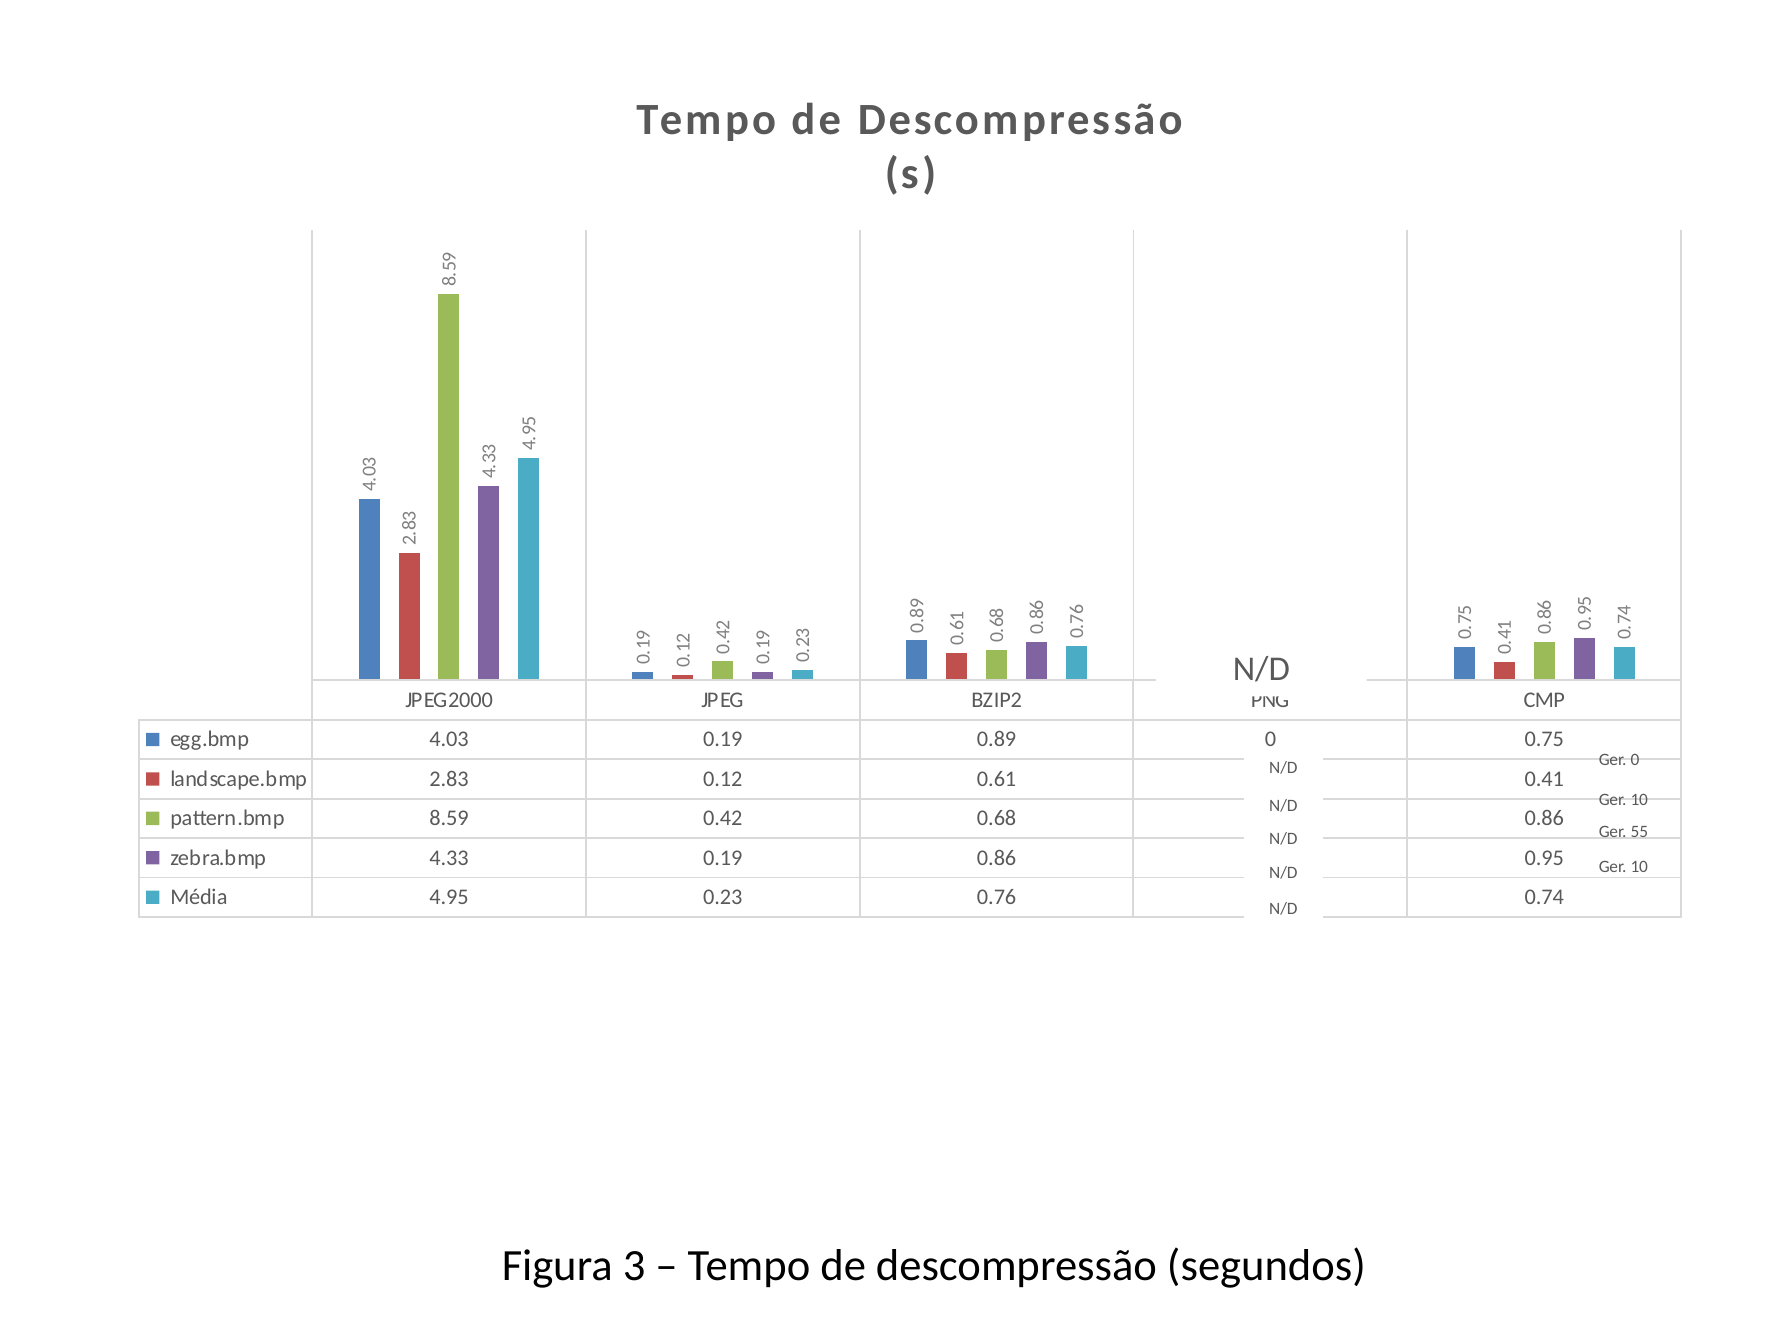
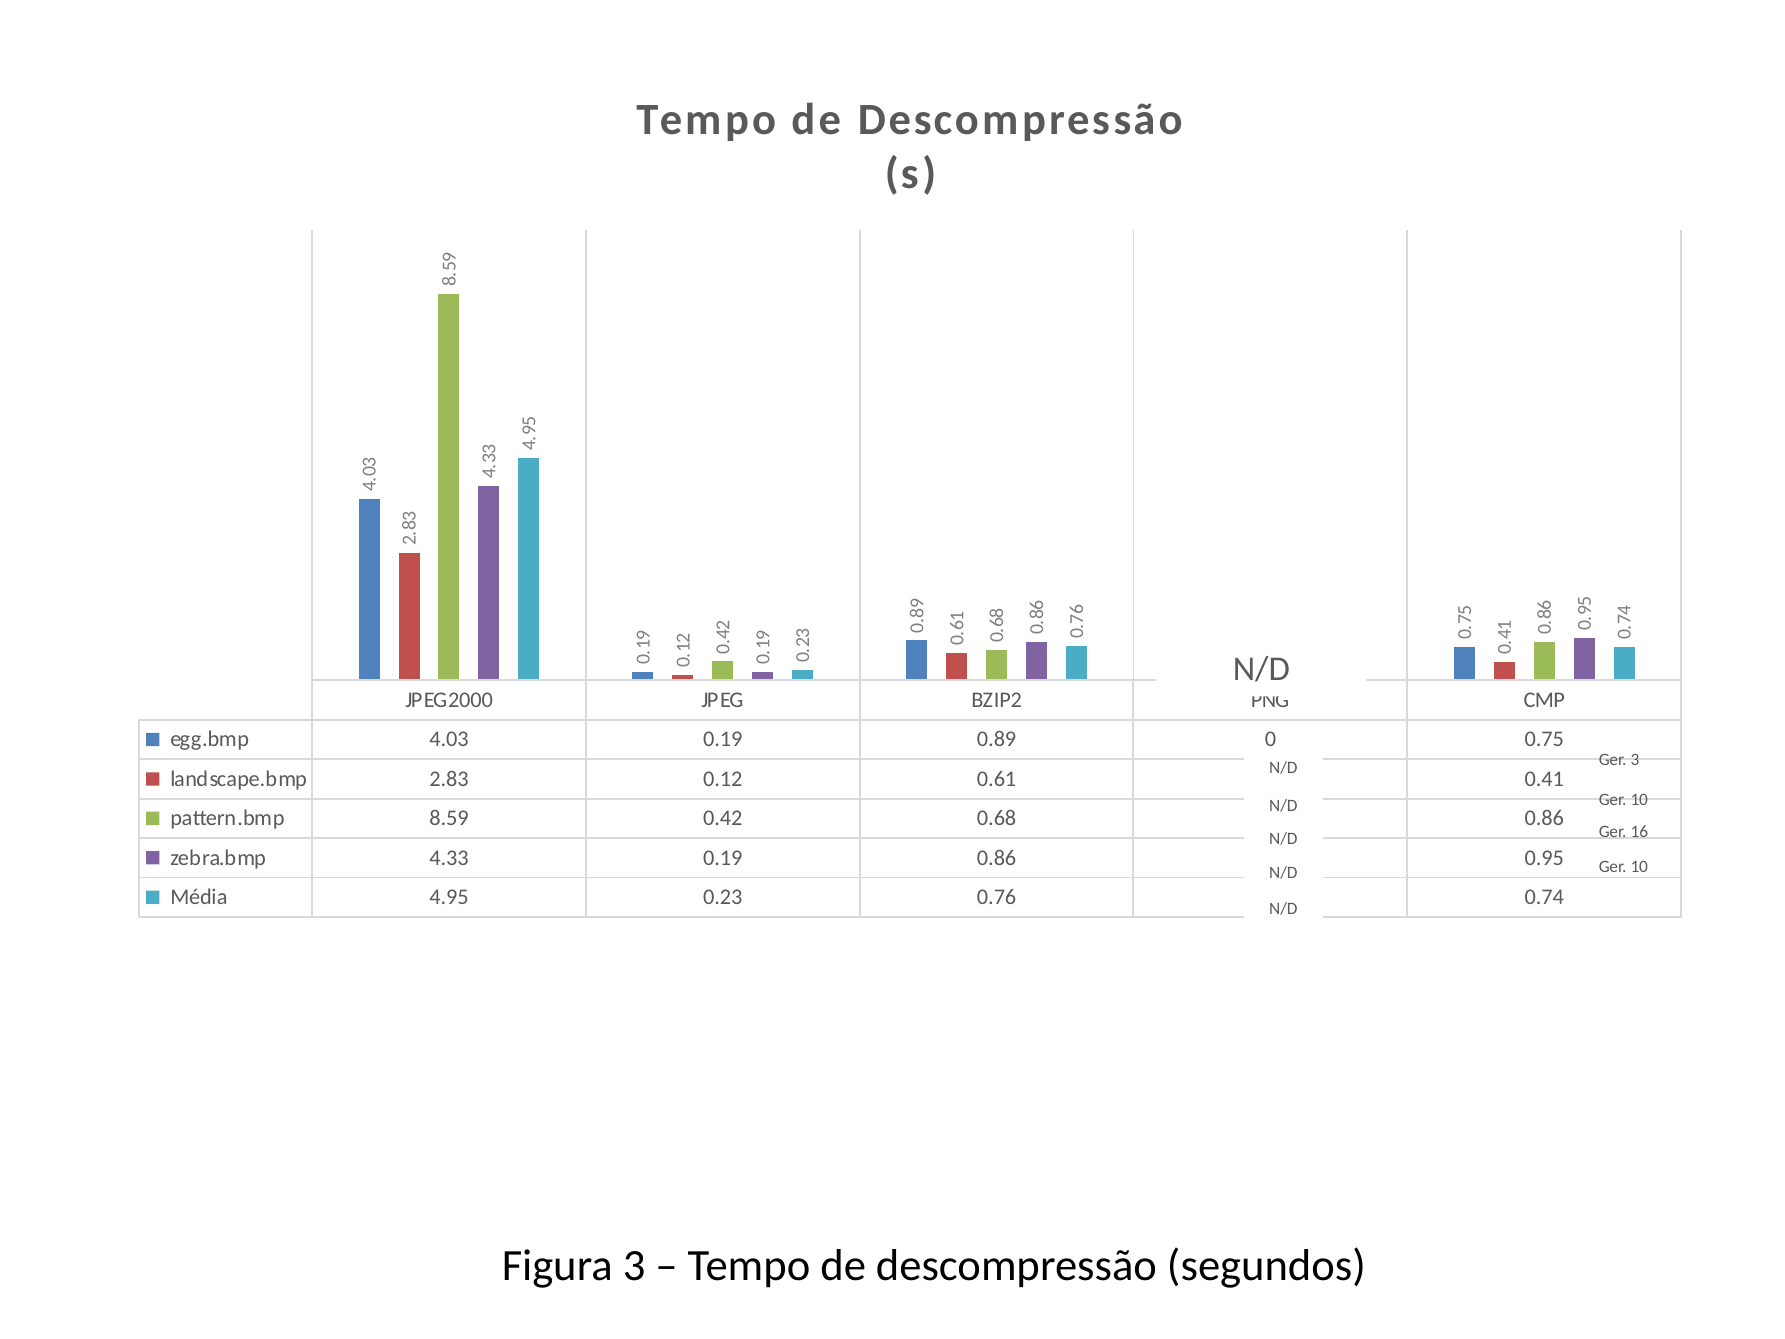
Ger 0: 0 -> 3
55: 55 -> 16
